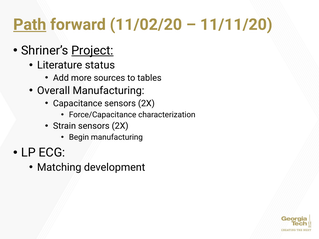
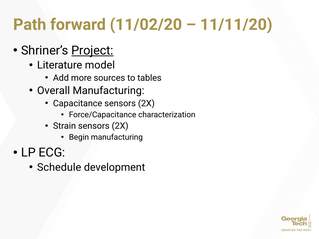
Path underline: present -> none
status: status -> model
Matching: Matching -> Schedule
